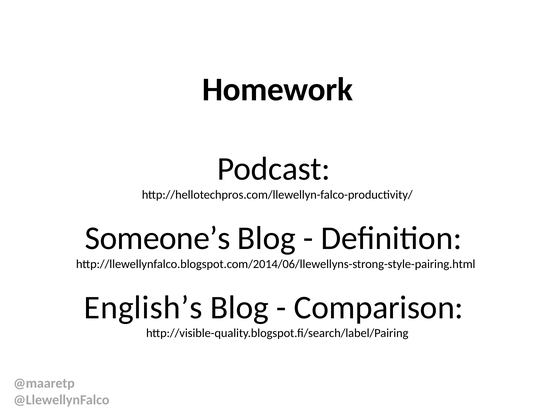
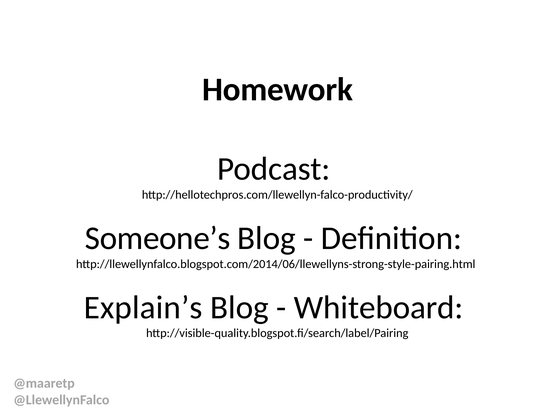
English’s: English’s -> Explain’s
Comparison: Comparison -> Whiteboard
